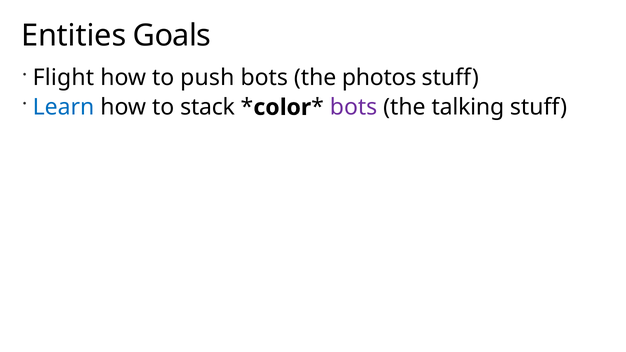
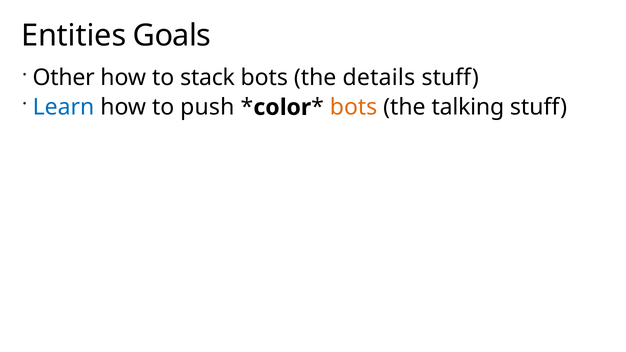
Flight: Flight -> Other
push: push -> stack
photos: photos -> details
stack: stack -> push
bots at (354, 107) colour: purple -> orange
